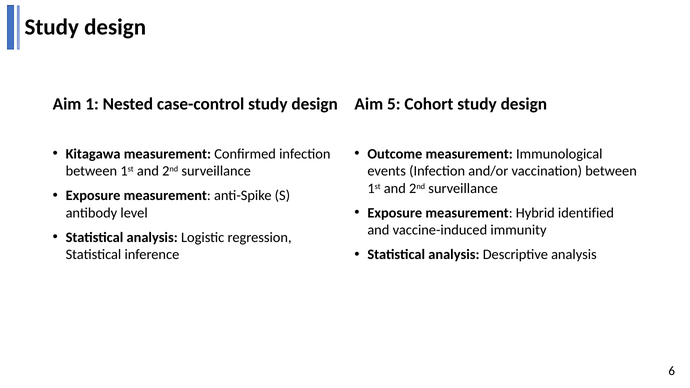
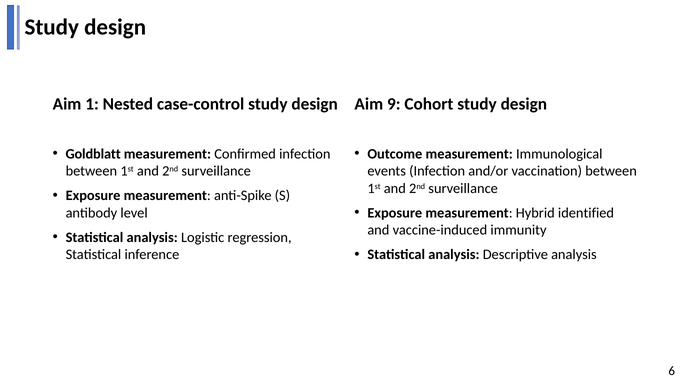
5: 5 -> 9
Kitagawa: Kitagawa -> Goldblatt
